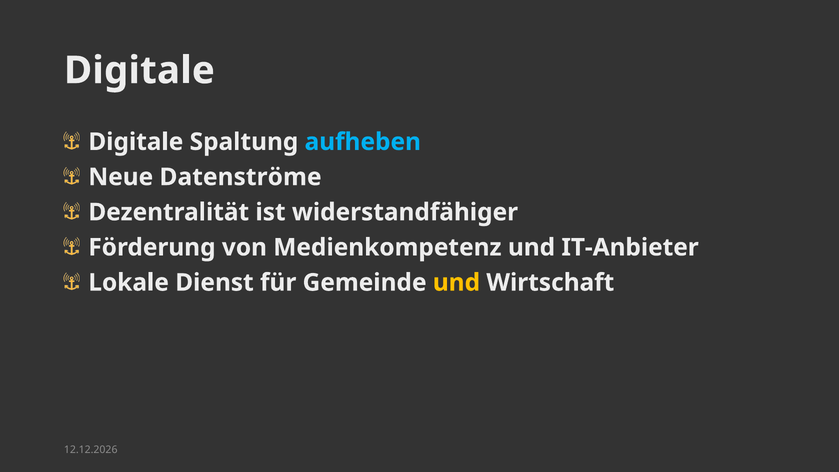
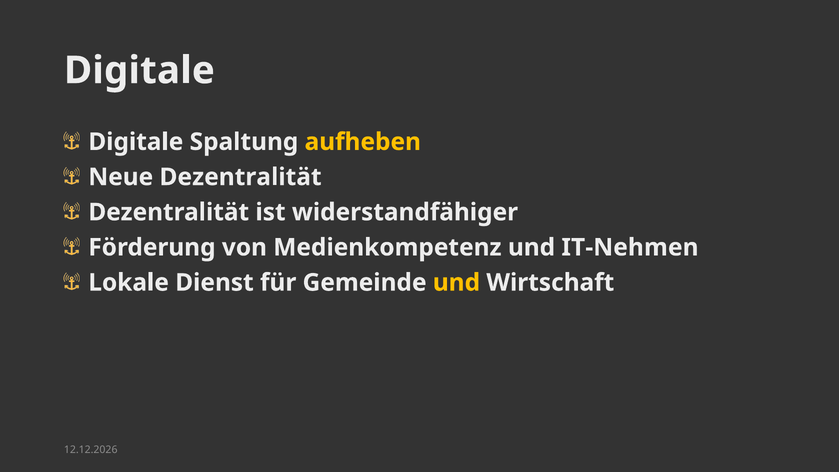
aufheben colour: light blue -> yellow
Neue Datenströme: Datenströme -> Dezentralität
IT-Anbieter: IT-Anbieter -> IT-Nehmen
